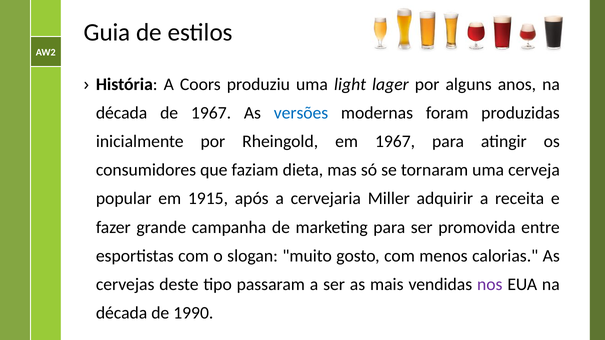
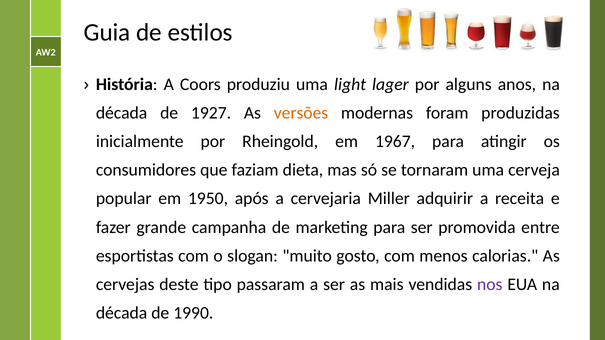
de 1967: 1967 -> 1927
versões colour: blue -> orange
1915: 1915 -> 1950
